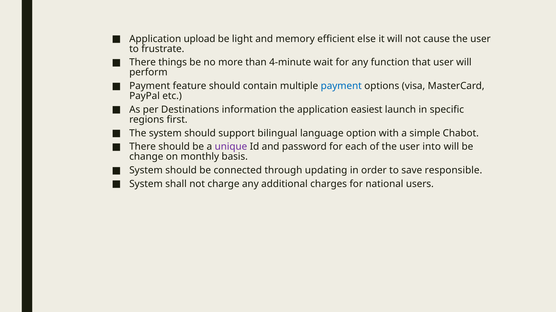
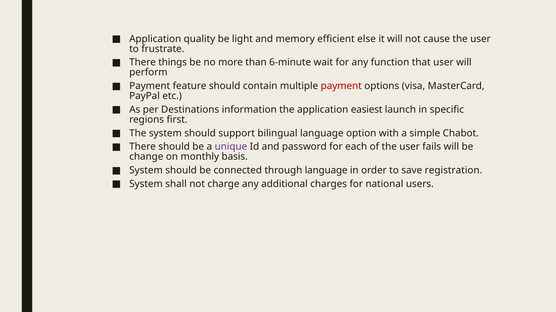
upload: upload -> quality
4-minute: 4-minute -> 6-minute
payment at (341, 86) colour: blue -> red
into: into -> fails
through updating: updating -> language
responsible: responsible -> registration
